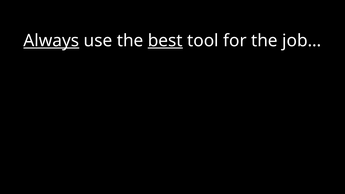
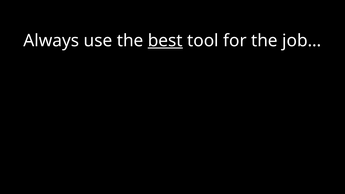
Always underline: present -> none
